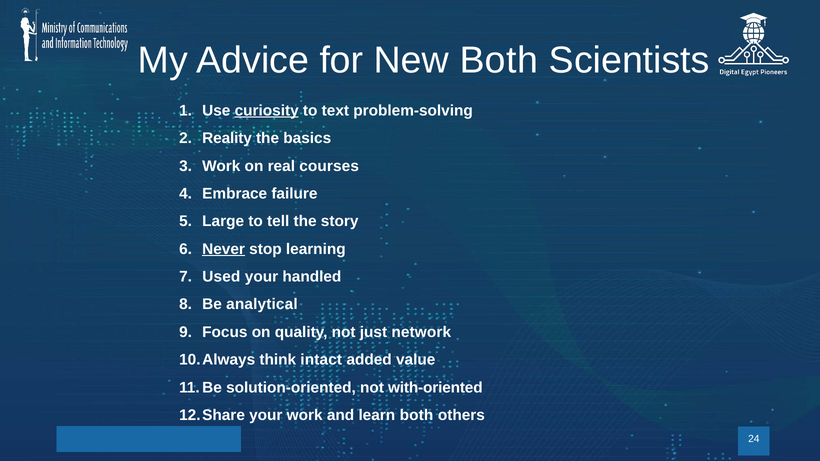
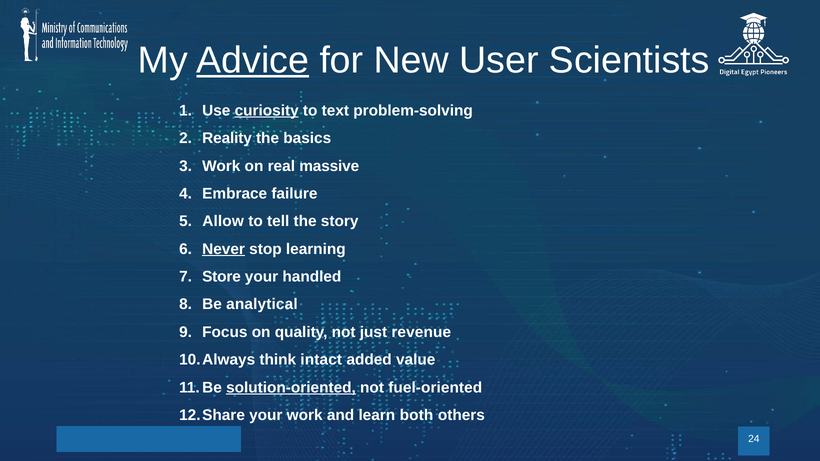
Advice underline: none -> present
New Both: Both -> User
courses: courses -> massive
Large: Large -> Allow
Used: Used -> Store
network: network -> revenue
solution-oriented underline: none -> present
with-oriented: with-oriented -> fuel-oriented
